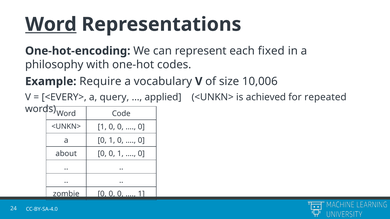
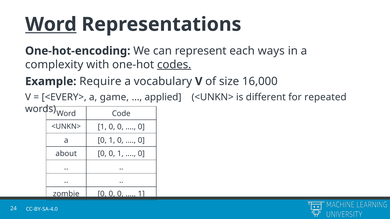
fixed: fixed -> ways
philosophy: philosophy -> complexity
codes underline: none -> present
10,006: 10,006 -> 16,000
query: query -> game
achieved: achieved -> different
